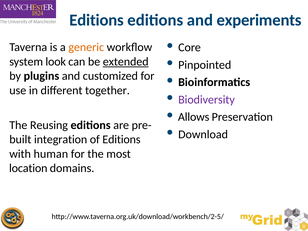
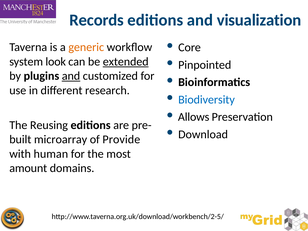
Editions at (97, 20): Editions -> Records
experiments: experiments -> visualization
and at (71, 76) underline: none -> present
together: together -> research
Biodiversity colour: purple -> blue
integration: integration -> microarray
of Editions: Editions -> Provide
location: location -> amount
